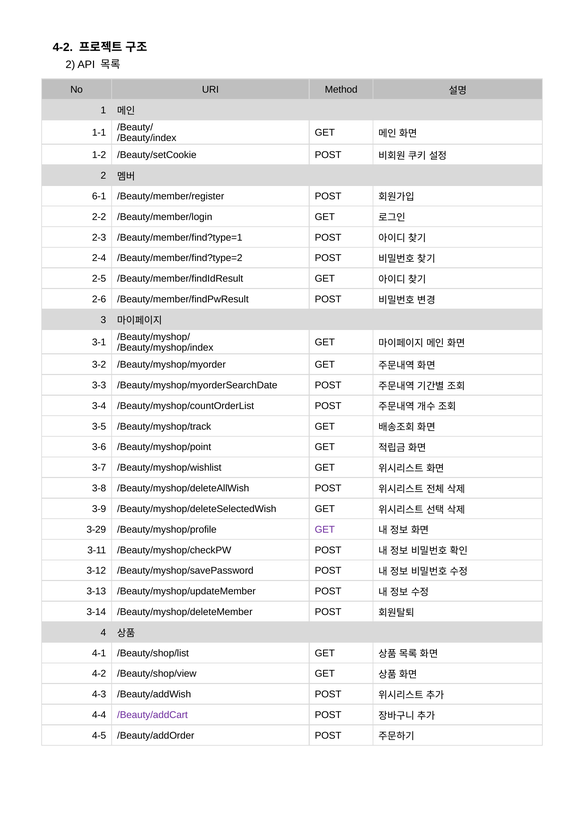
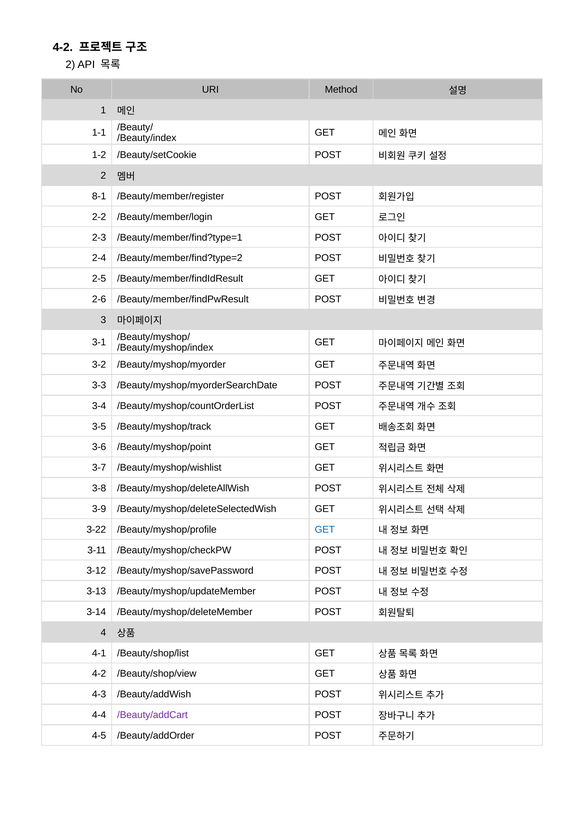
6-1: 6-1 -> 8-1
3-29: 3-29 -> 3-22
GET at (325, 530) colour: purple -> blue
